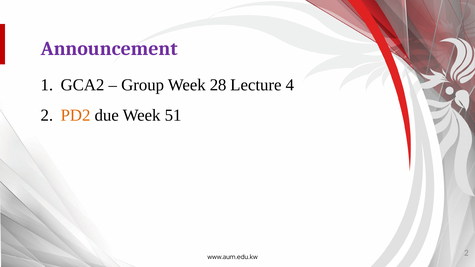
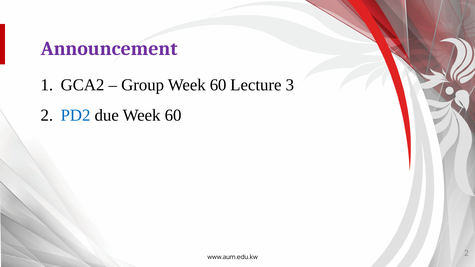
Group Week 28: 28 -> 60
4: 4 -> 3
PD2 colour: orange -> blue
due Week 51: 51 -> 60
